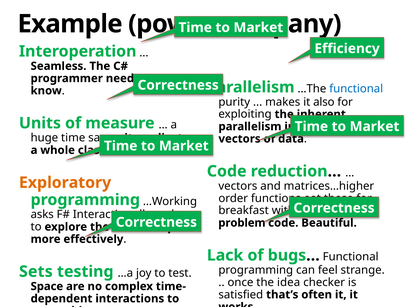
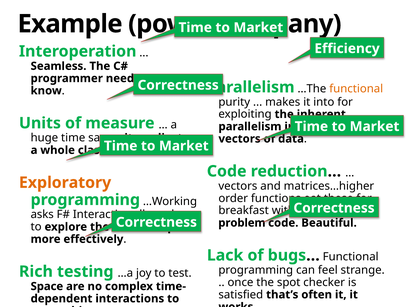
functional at (356, 89) colour: blue -> orange
also: also -> into
Sets: Sets -> Rich
idea: idea -> spot
